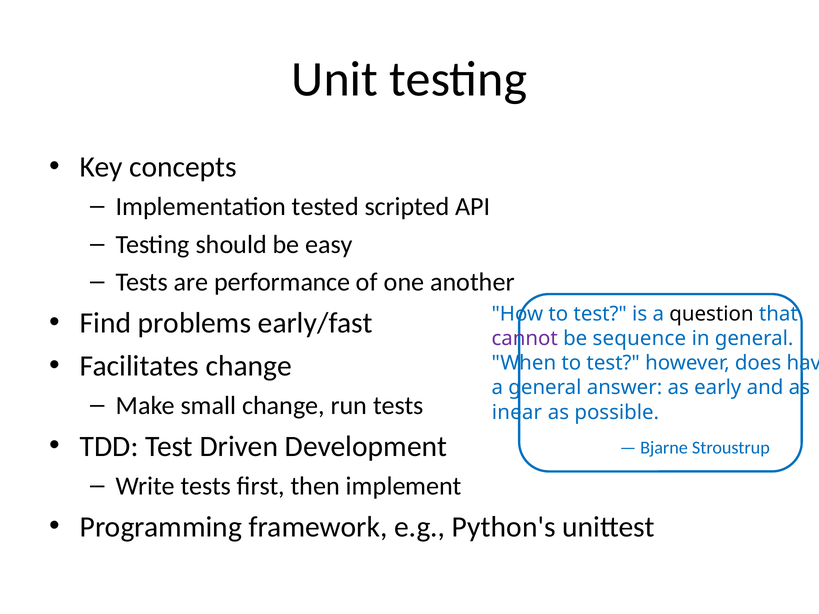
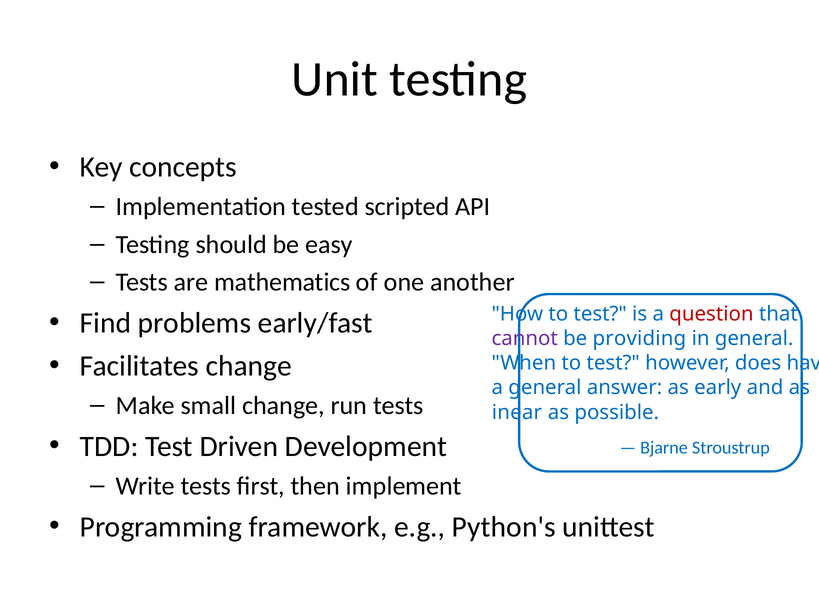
performance: performance -> mathematics
question colour: black -> red
sequence: sequence -> providing
